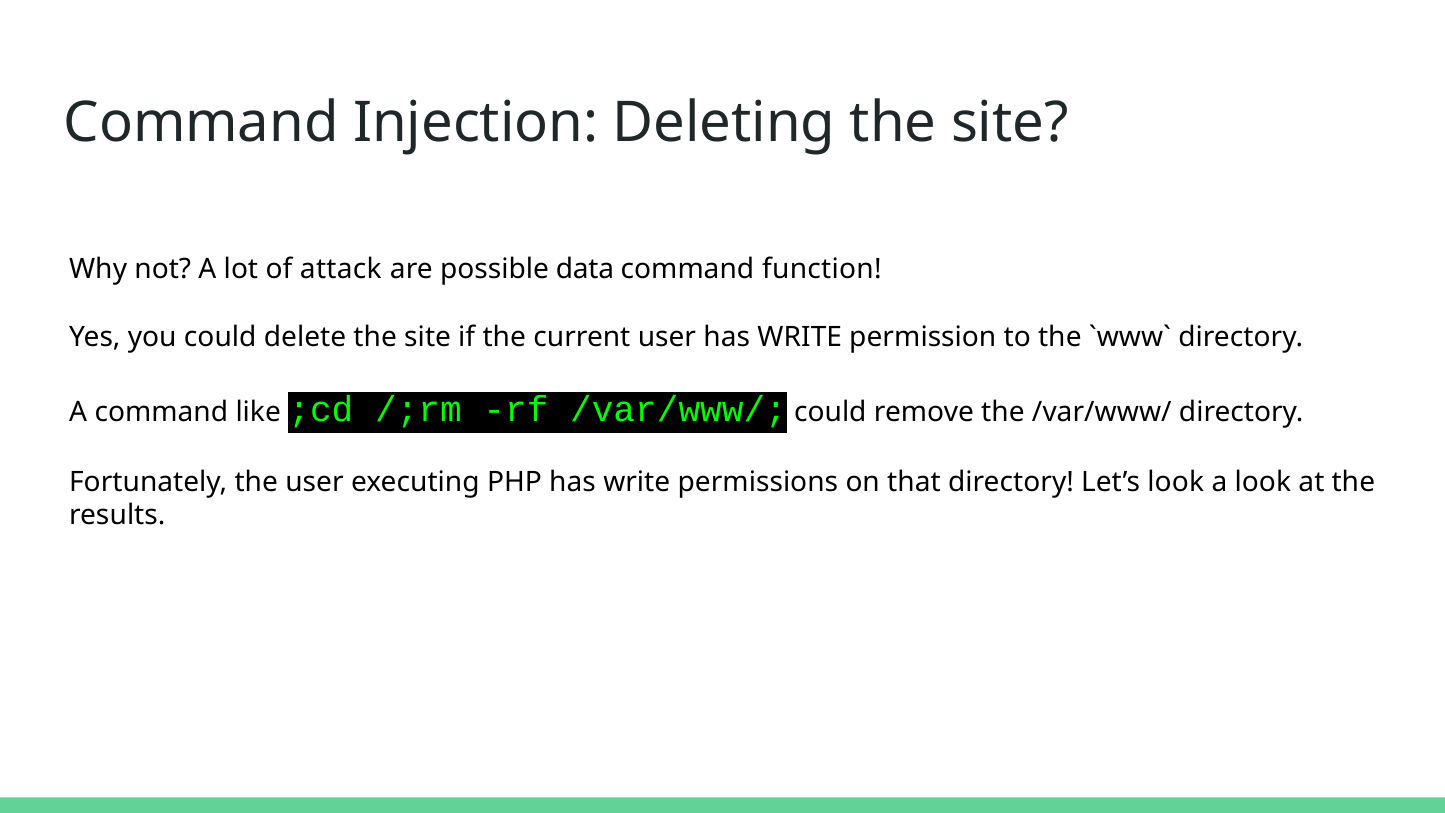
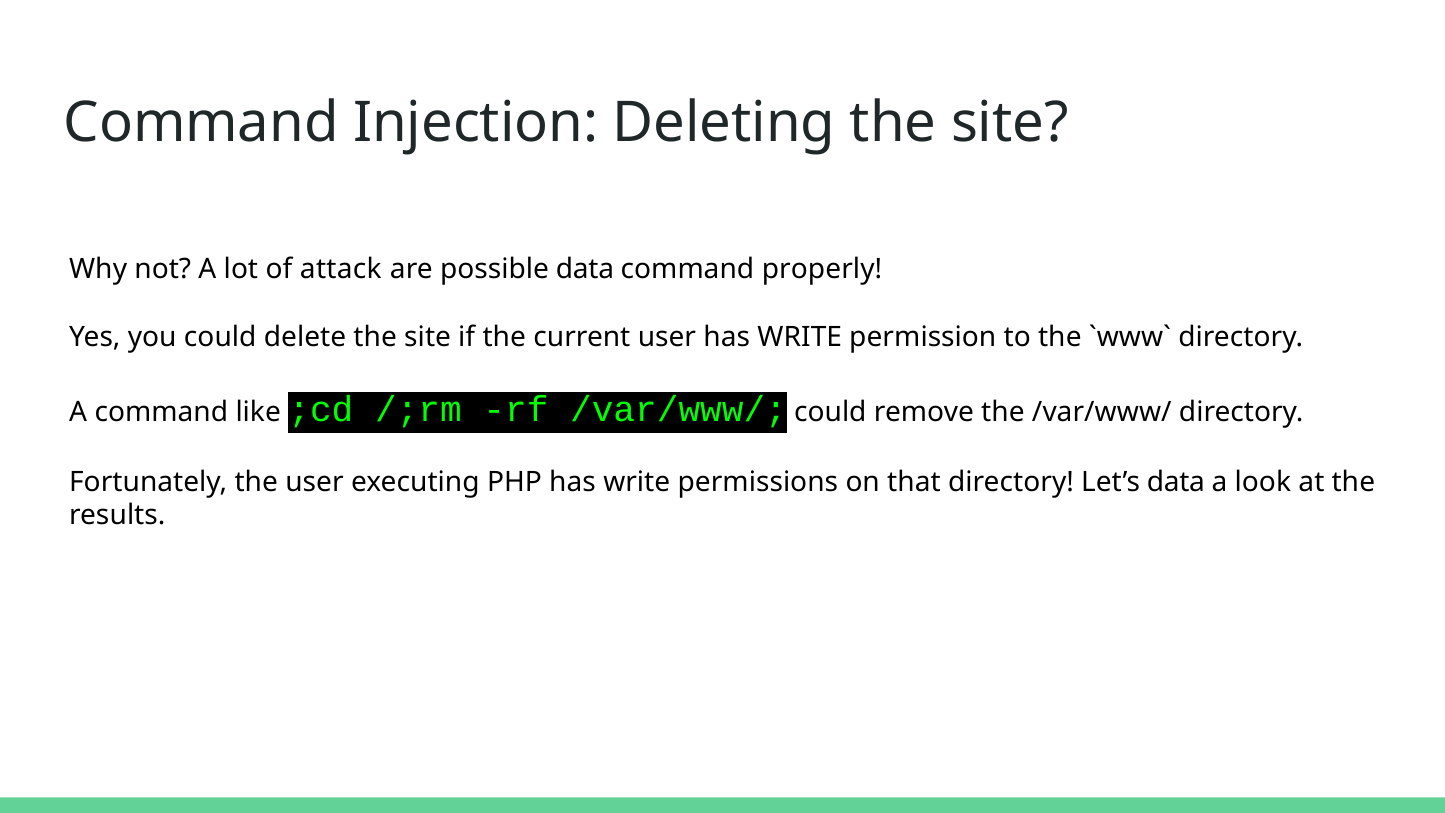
function: function -> properly
Let’s look: look -> data
